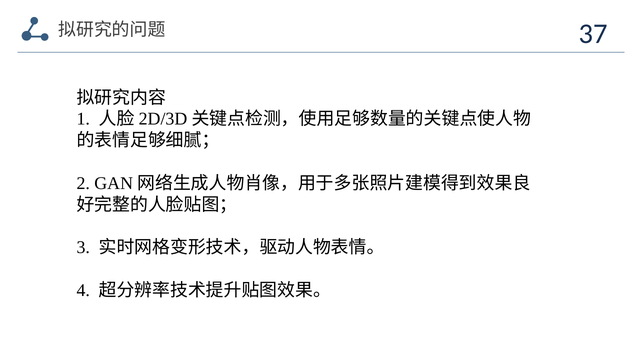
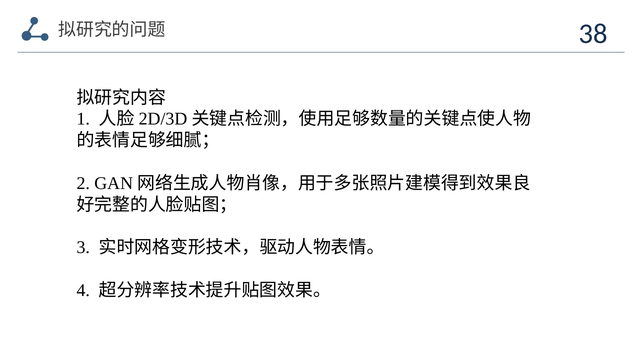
37: 37 -> 38
